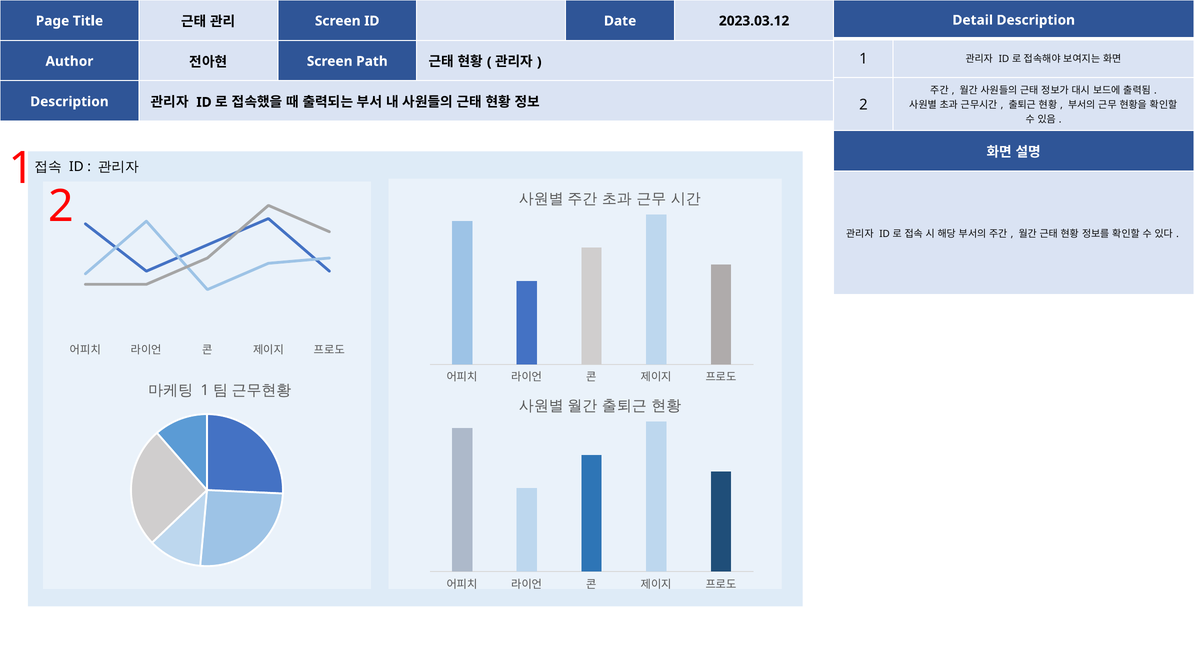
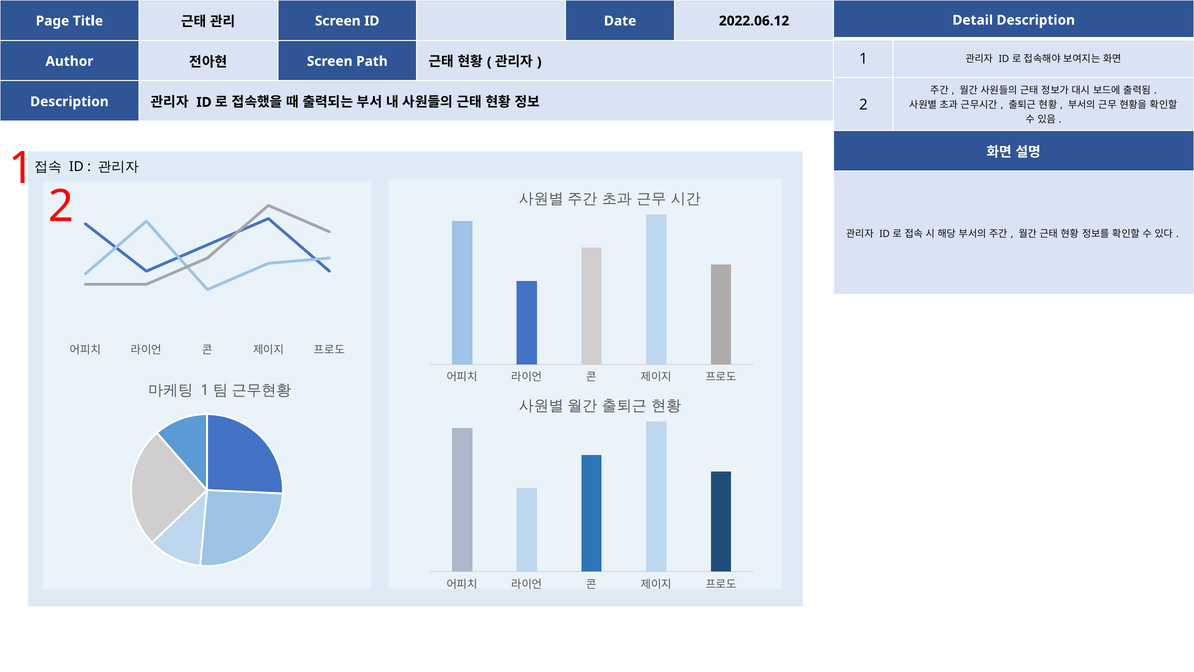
2023.03.12: 2023.03.12 -> 2022.06.12
